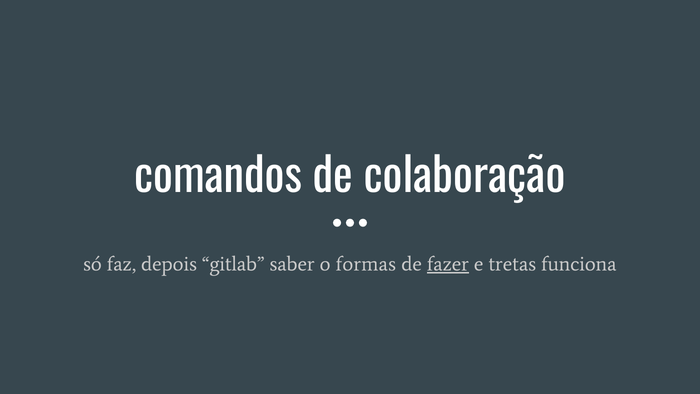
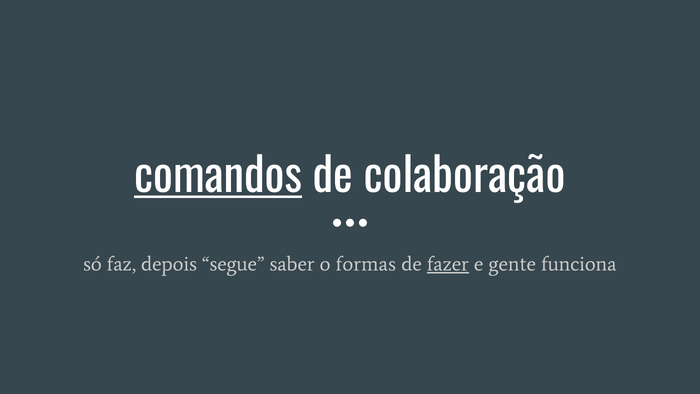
comandos underline: none -> present
gitlab: gitlab -> segue
tretas: tretas -> gente
